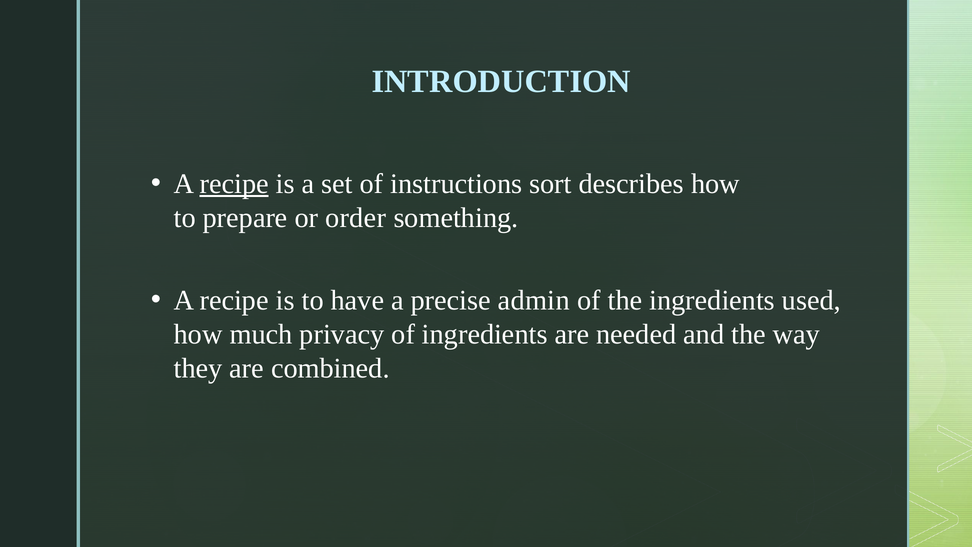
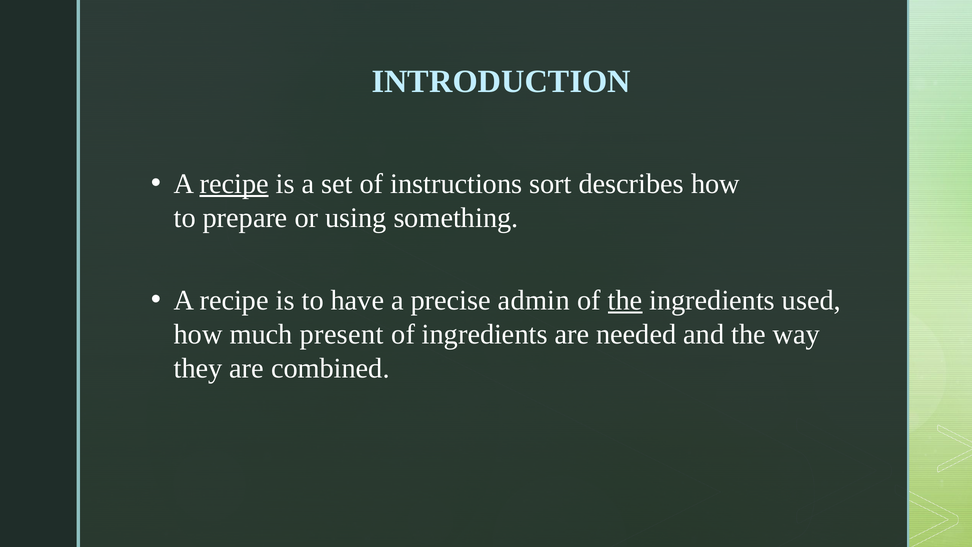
order: order -> using
the at (625, 300) underline: none -> present
privacy: privacy -> present
